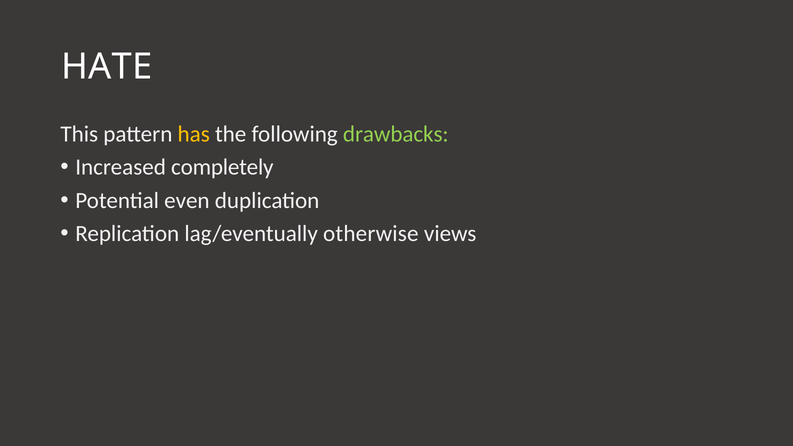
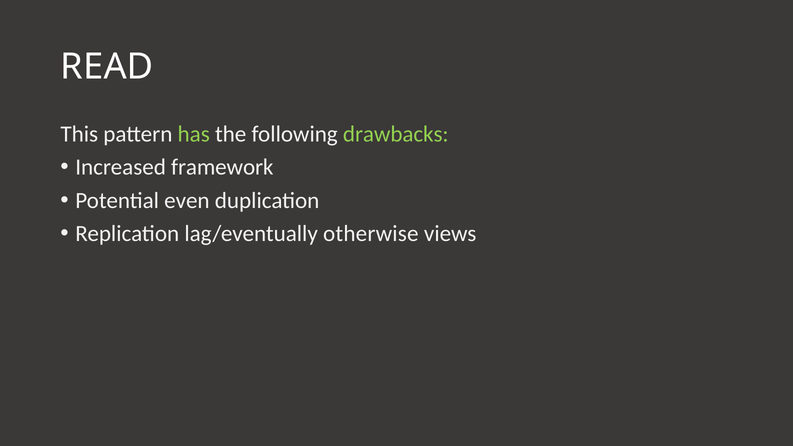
HATE: HATE -> READ
has colour: yellow -> light green
completely: completely -> framework
